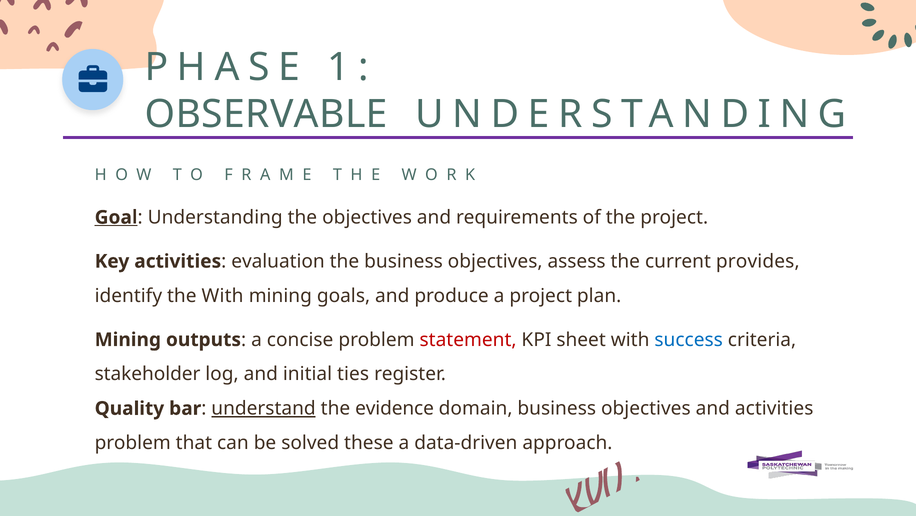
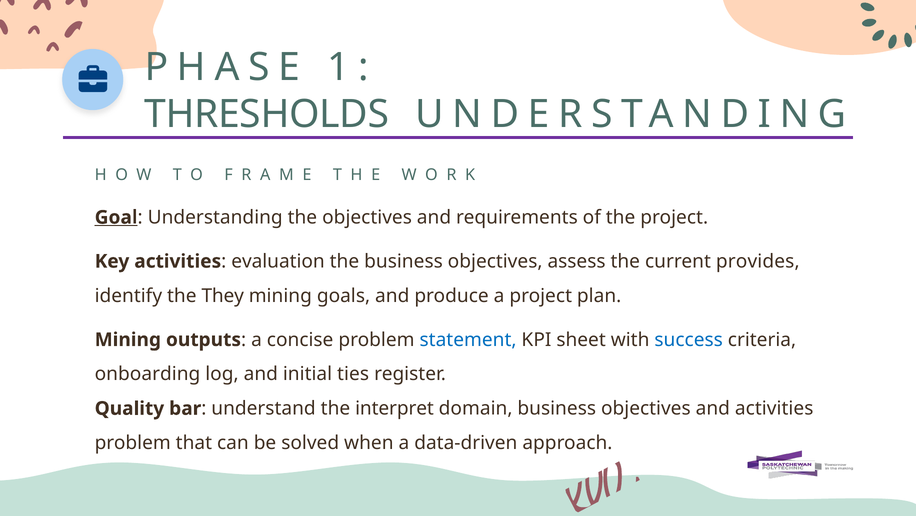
OBSERVABLE: OBSERVABLE -> THRESHOLDS
the With: With -> They
statement colour: red -> blue
stakeholder: stakeholder -> onboarding
understand underline: present -> none
evidence: evidence -> interpret
these: these -> when
